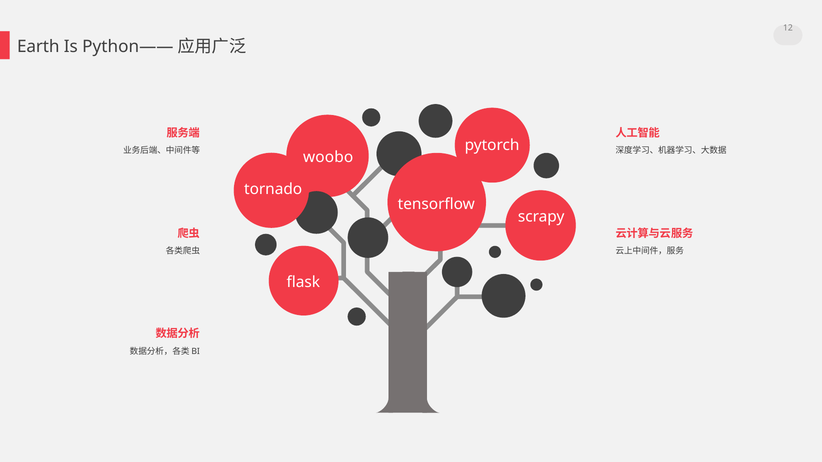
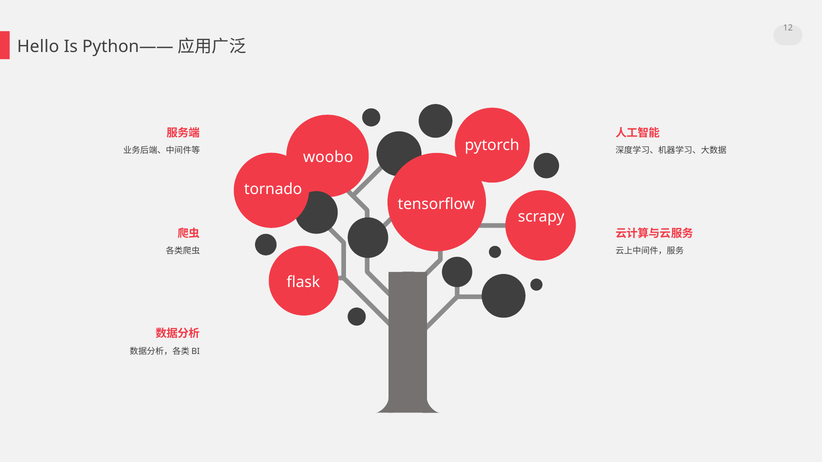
Earth: Earth -> Hello
